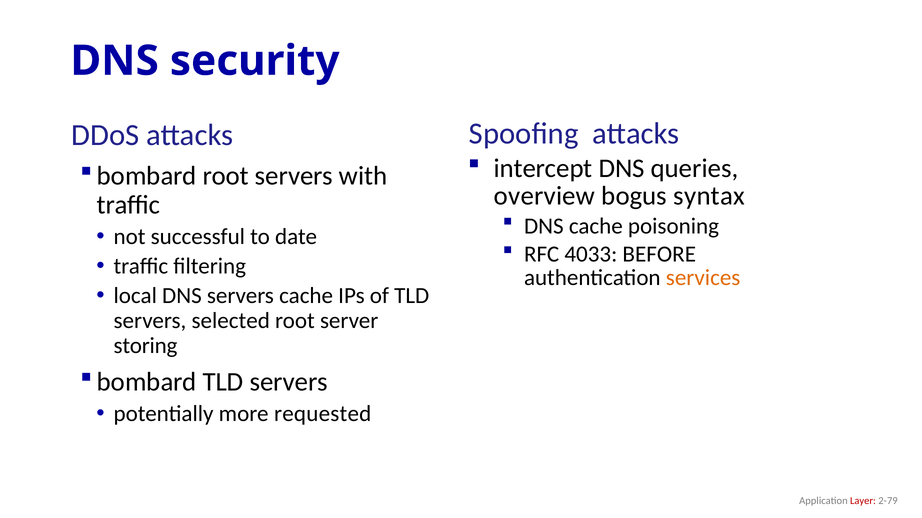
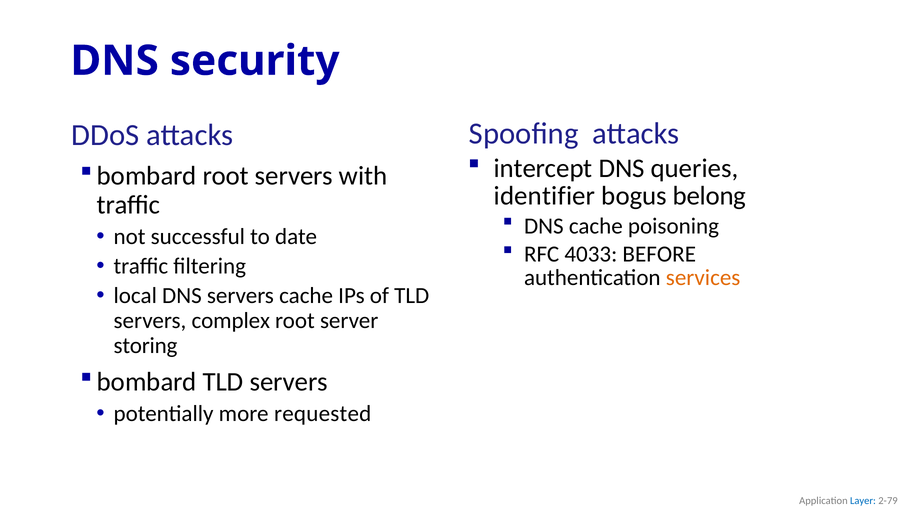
overview: overview -> identifier
syntax: syntax -> belong
selected: selected -> complex
Layer colour: red -> blue
